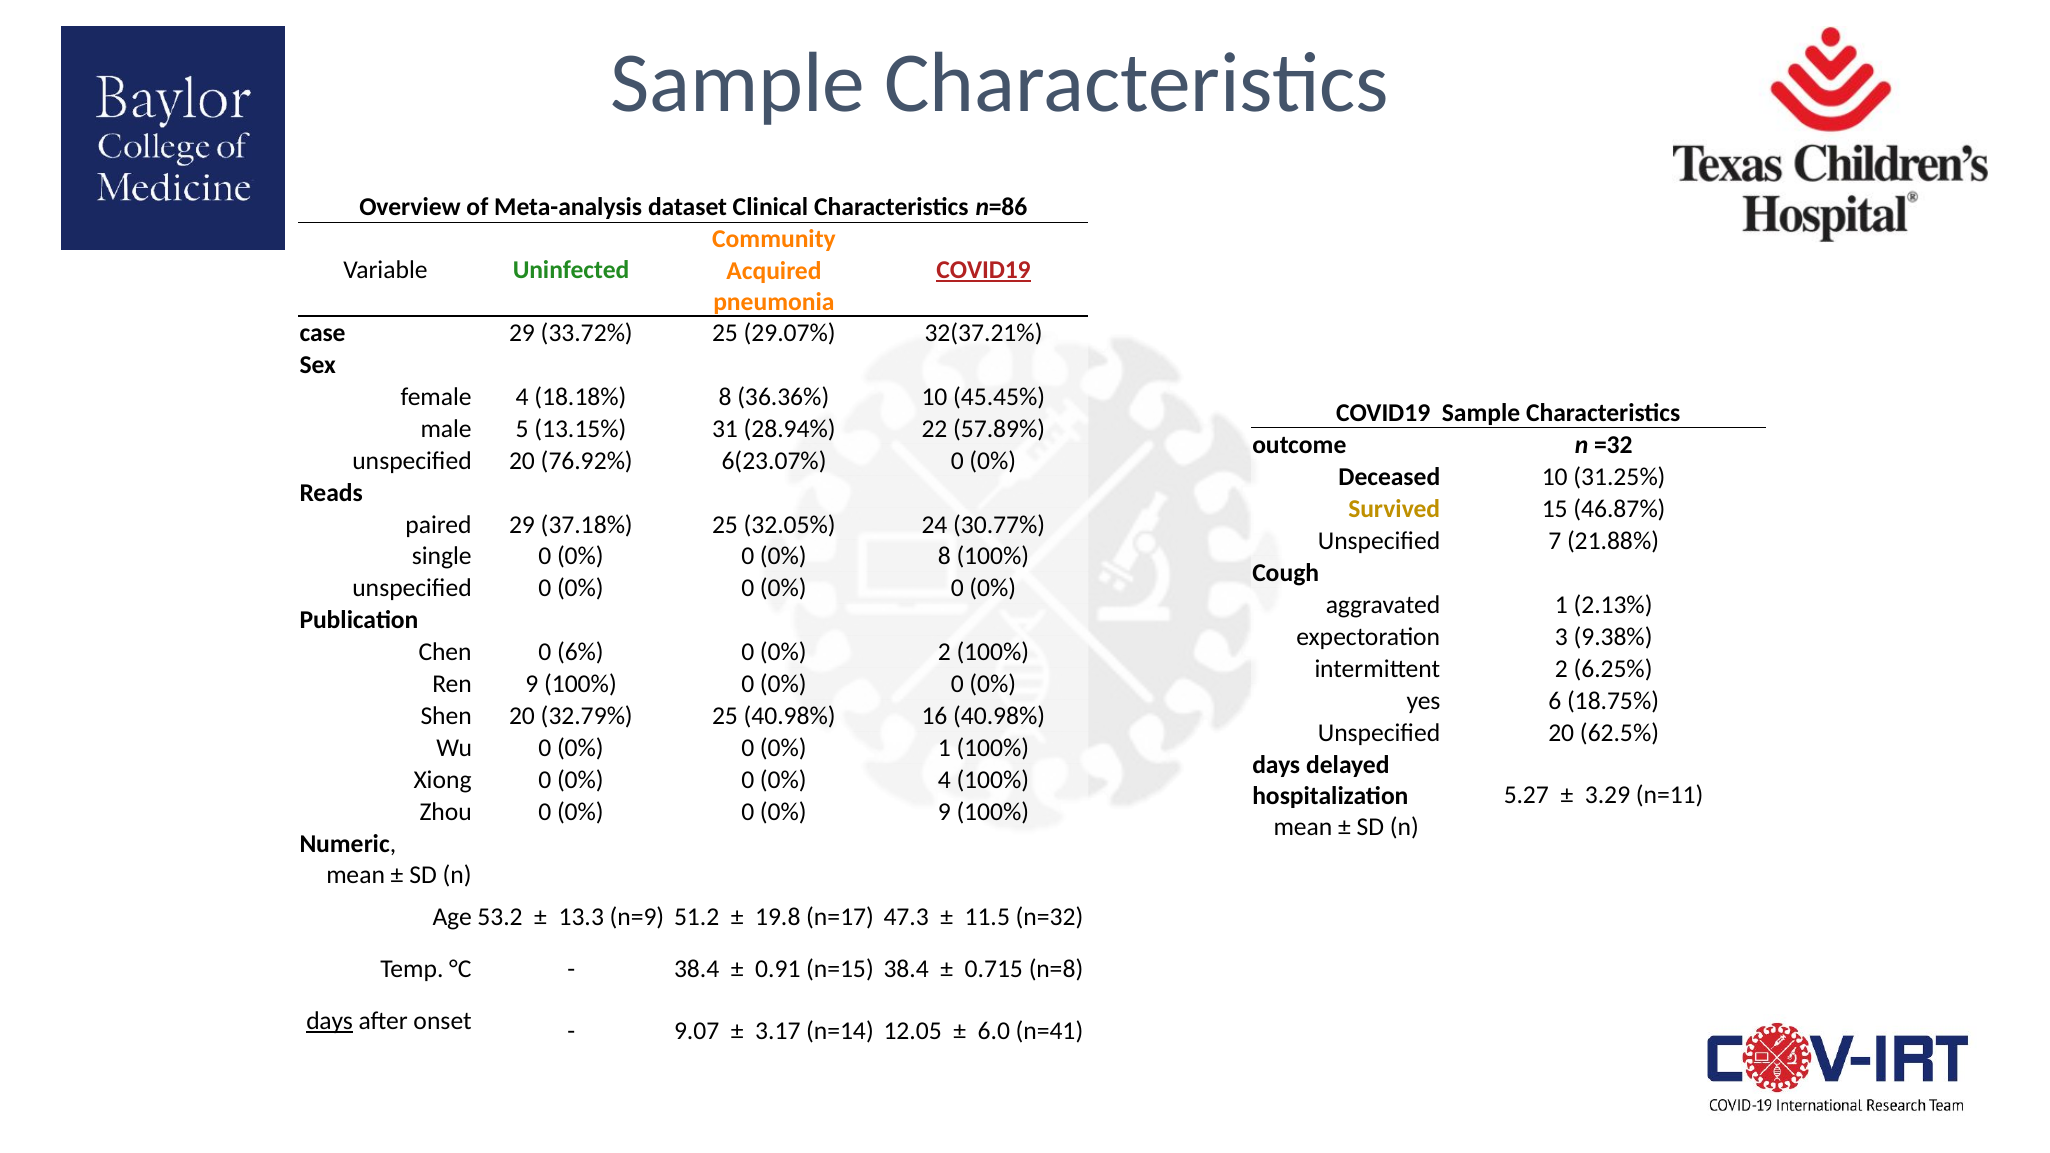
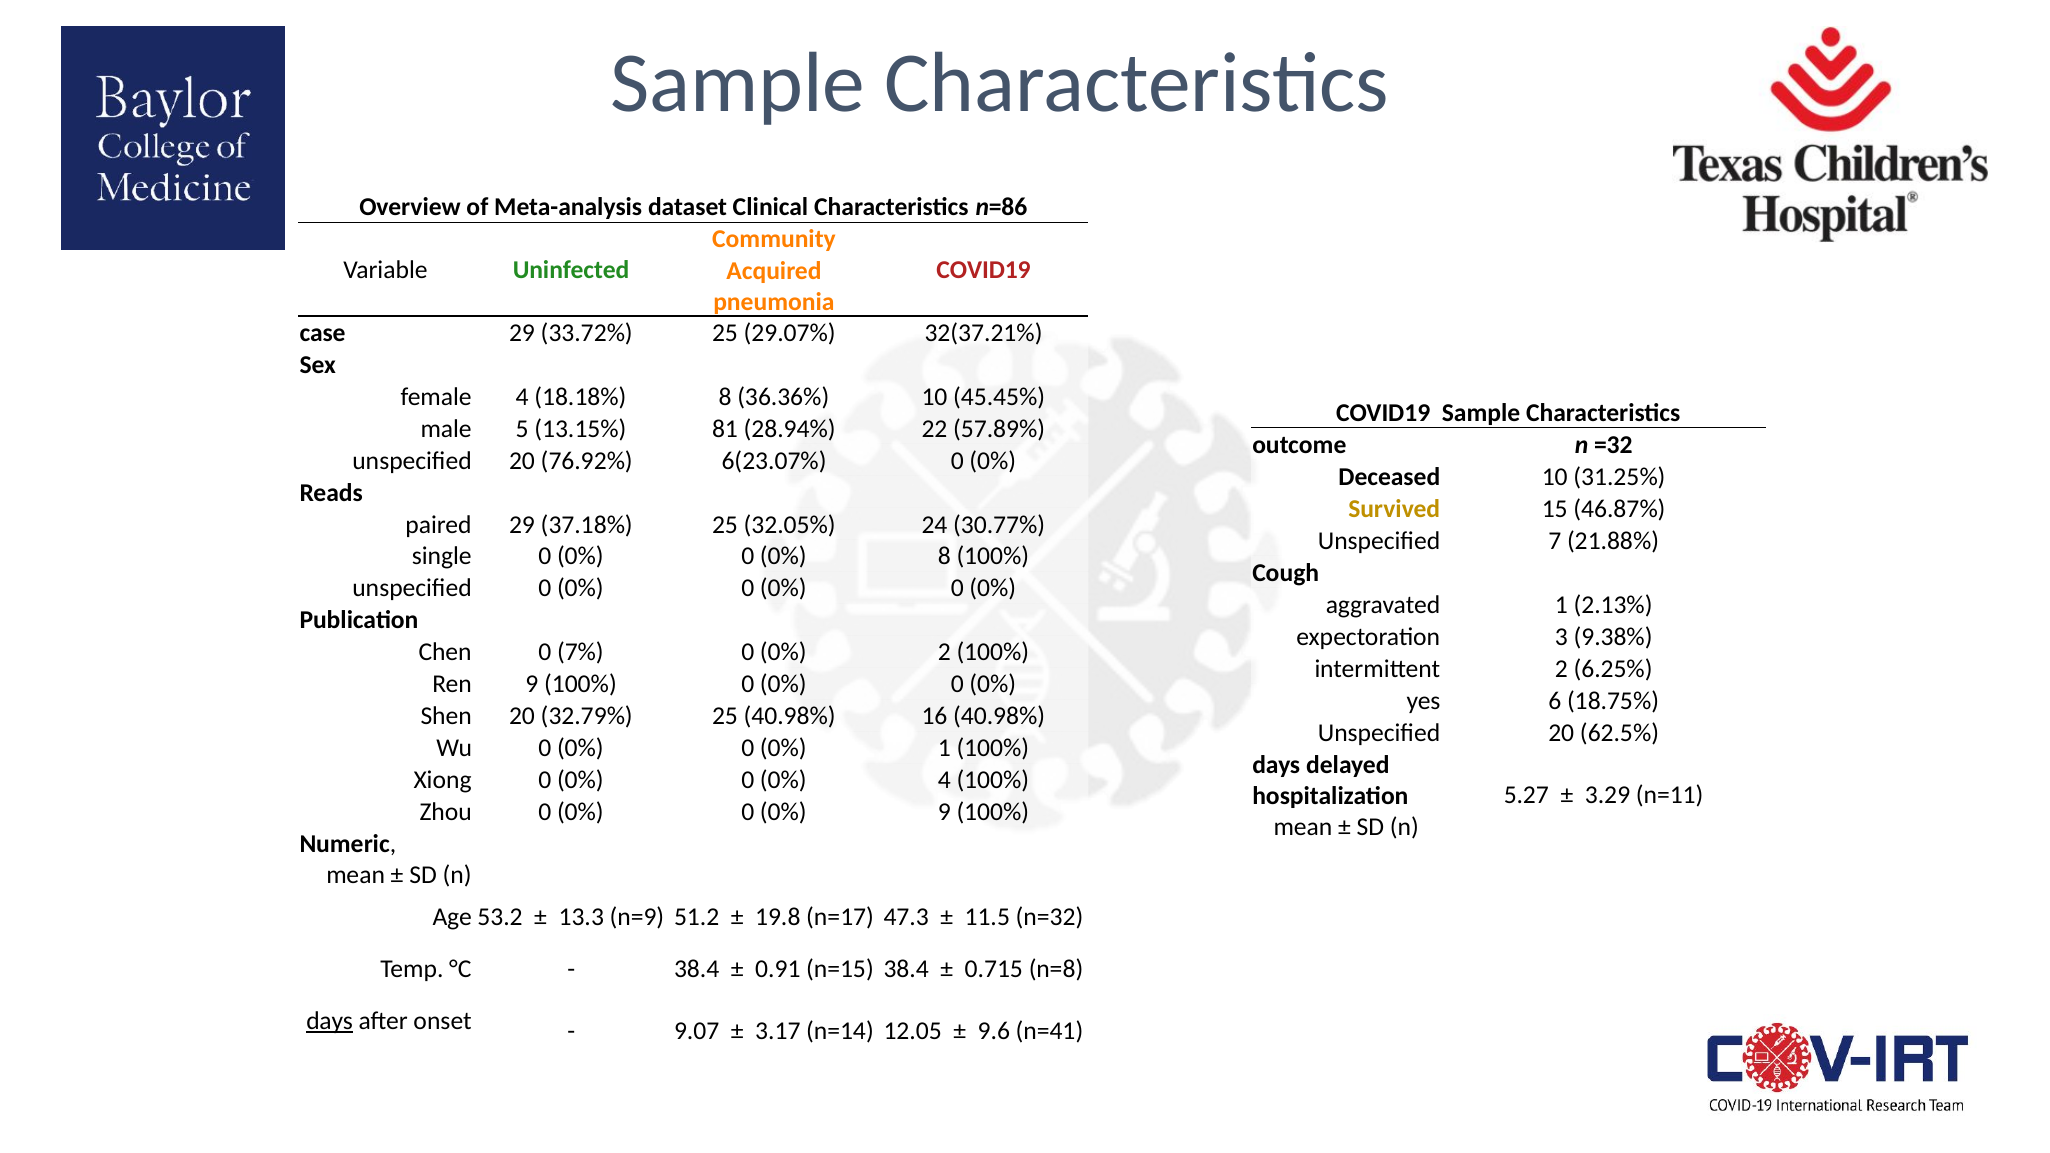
COVID19 at (984, 270) underline: present -> none
31: 31 -> 81
6%: 6% -> 7%
6.0: 6.0 -> 9.6
